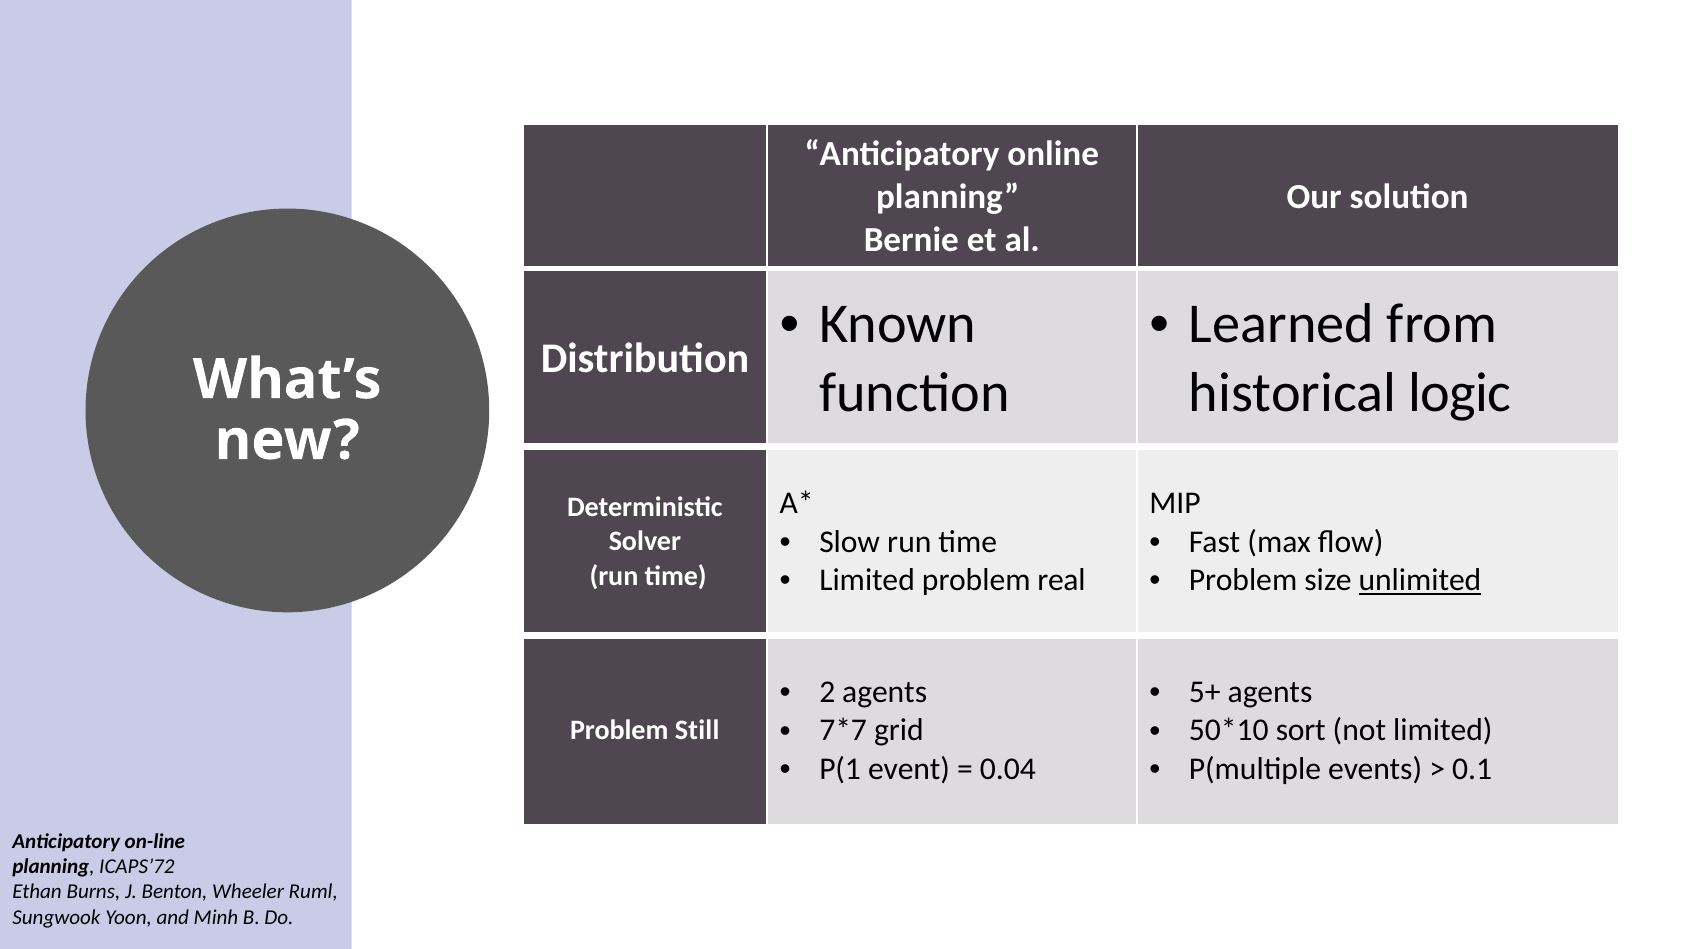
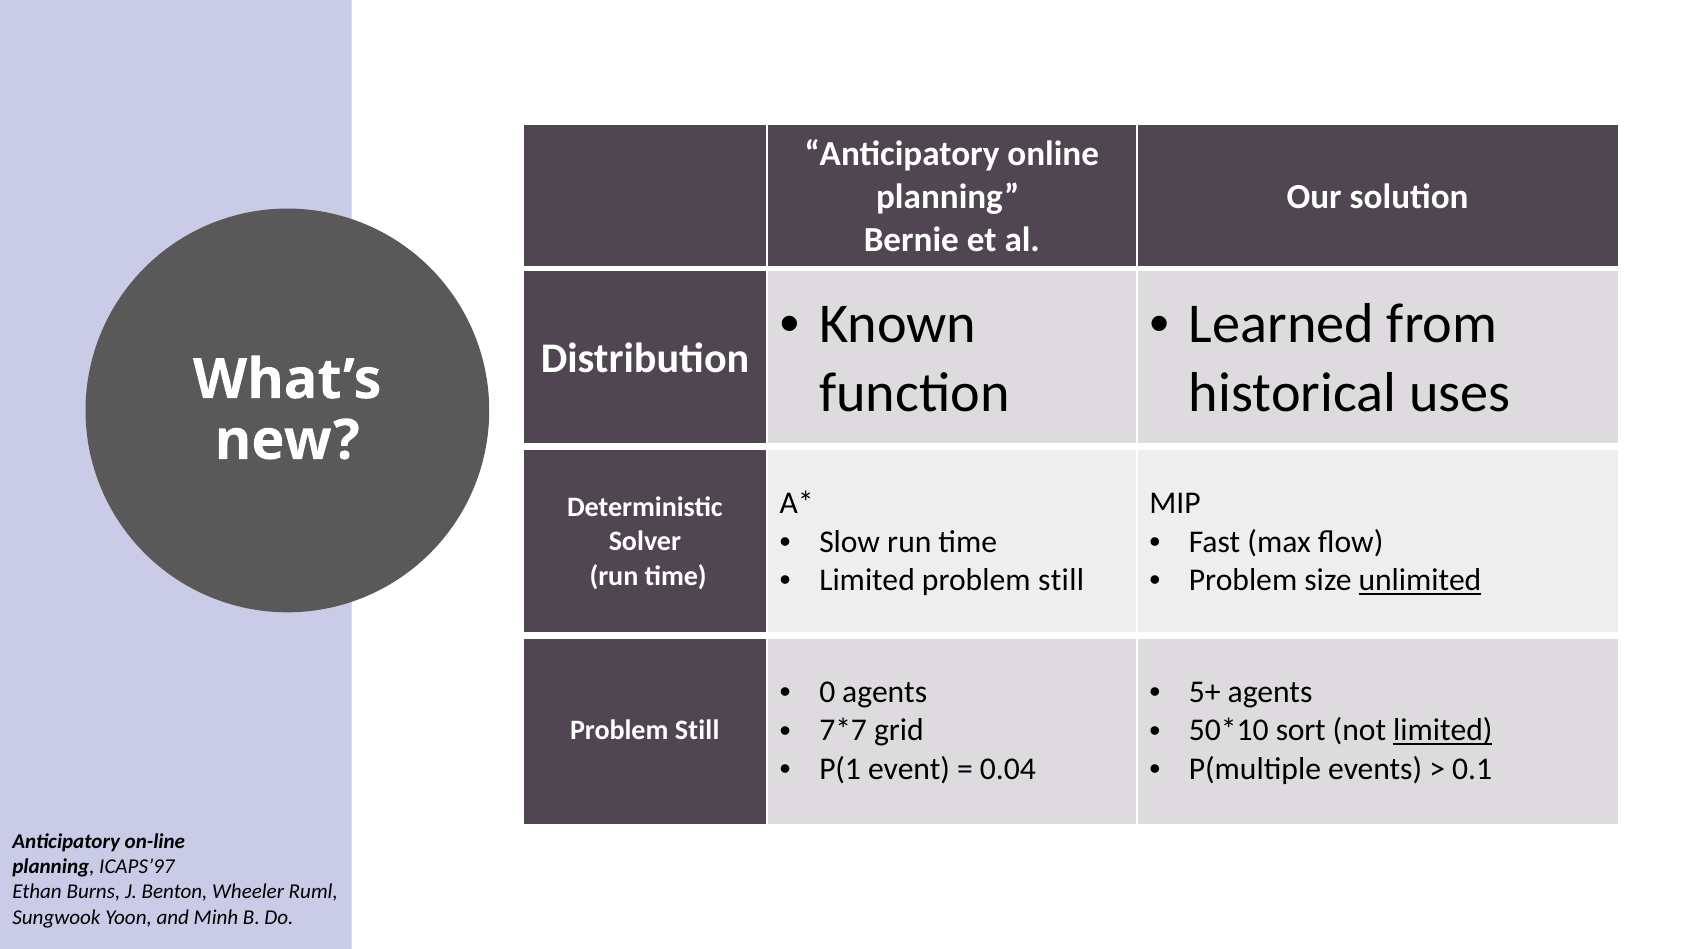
logic: logic -> uses
Limited problem real: real -> still
2: 2 -> 0
limited at (1443, 730) underline: none -> present
ICAPS’72: ICAPS’72 -> ICAPS’97
